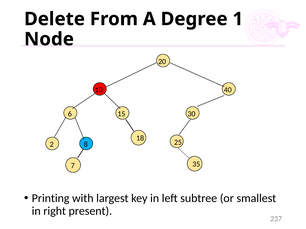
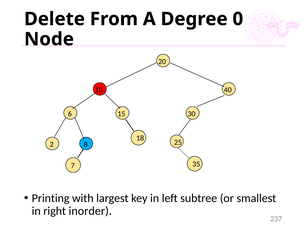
1: 1 -> 0
present: present -> inorder
